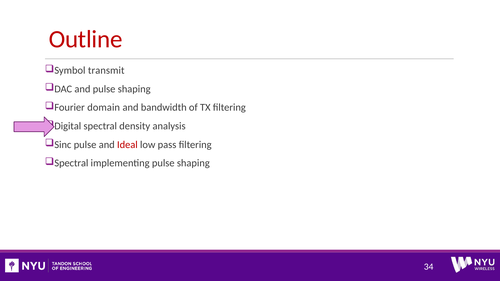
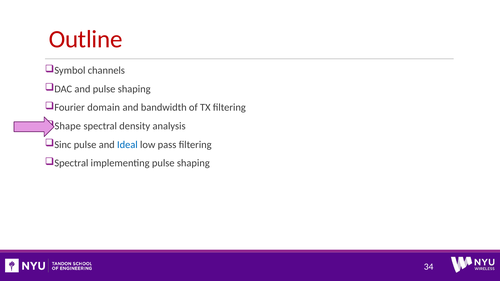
transmit: transmit -> channels
Digital: Digital -> Shape
Ideal colour: red -> blue
